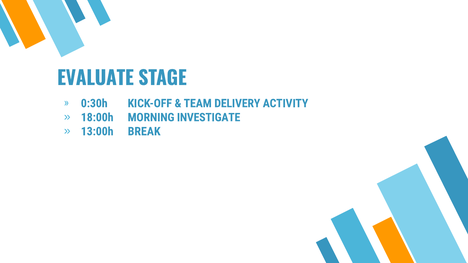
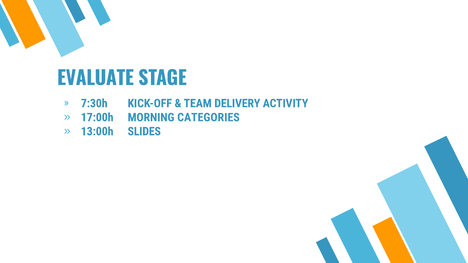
0:30h: 0:30h -> 7:30h
18:00h: 18:00h -> 17:00h
INVESTIGATE: INVESTIGATE -> CATEGORIES
BREAK: BREAK -> SLIDES
